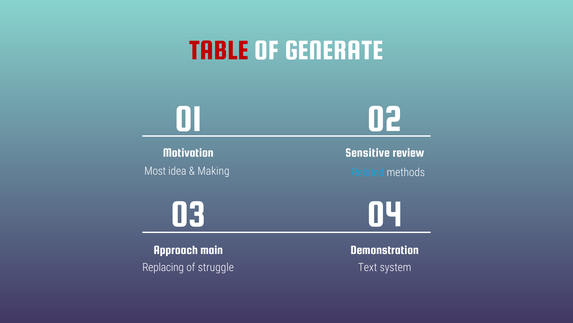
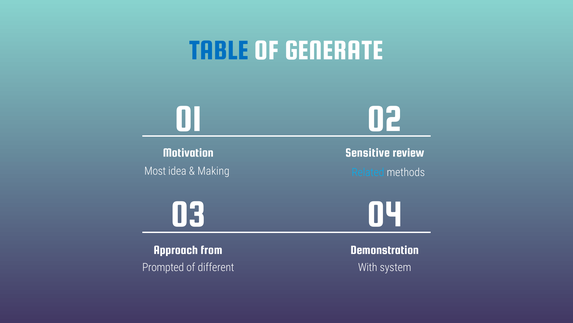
TABLE colour: red -> blue
main: main -> from
Replacing: Replacing -> Prompted
struggle: struggle -> different
Text: Text -> With
